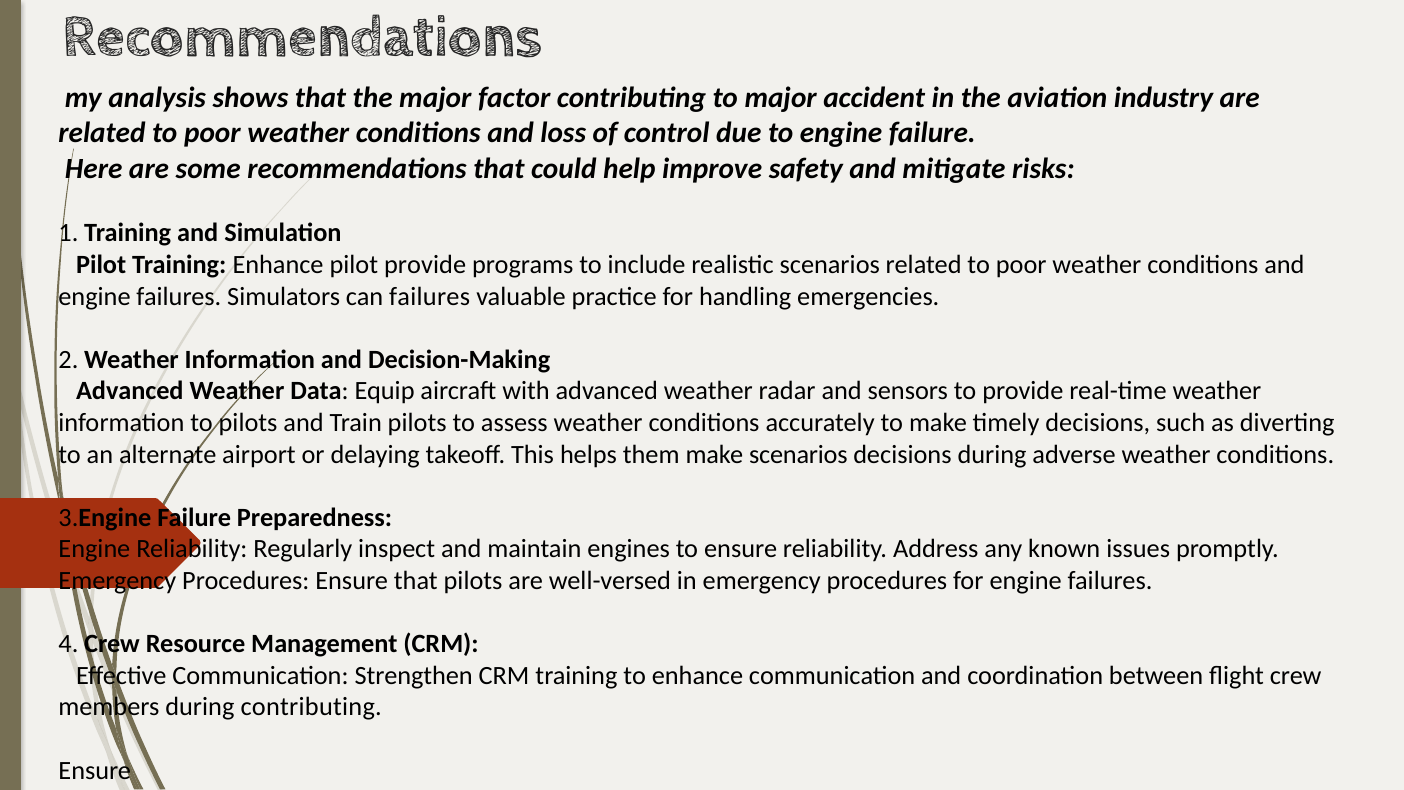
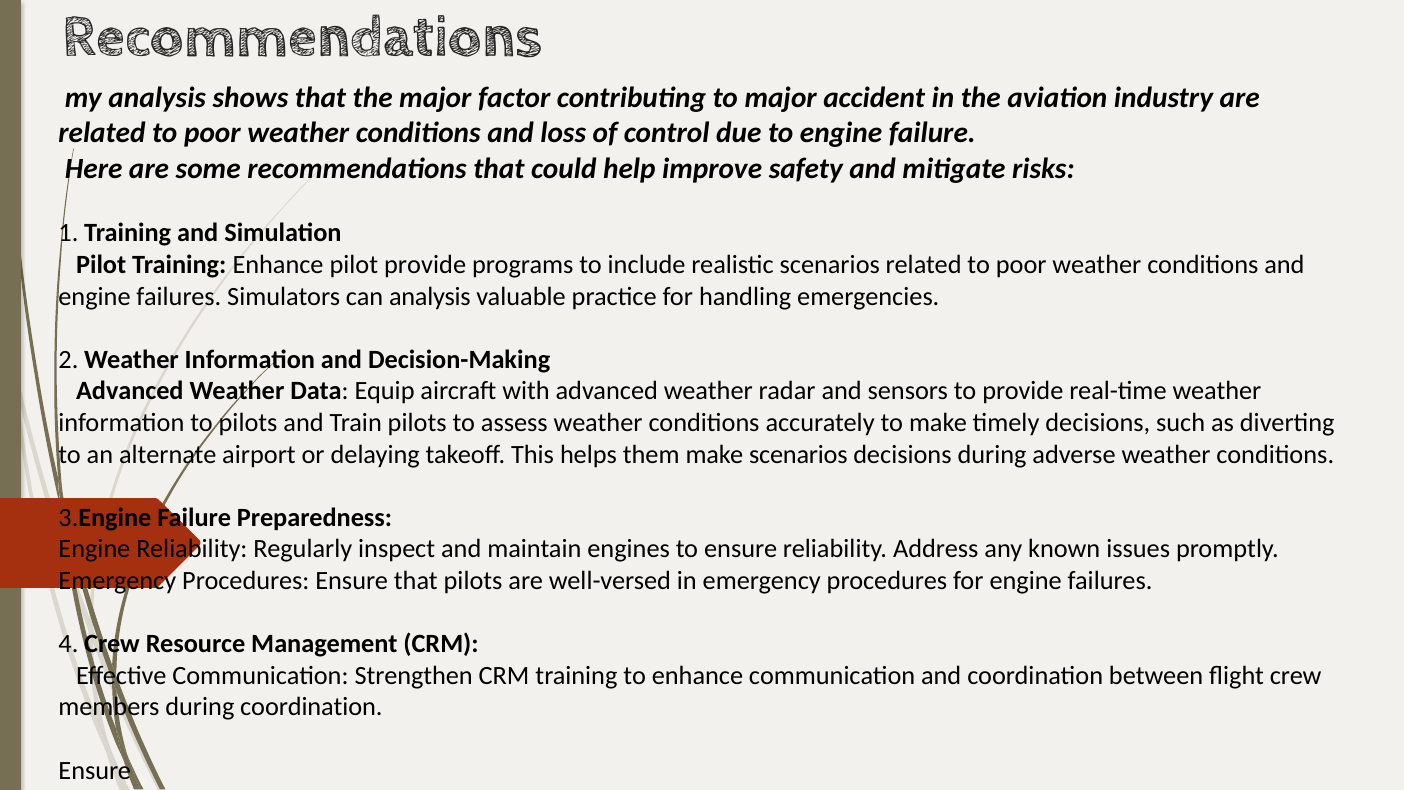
can failures: failures -> analysis
during contributing: contributing -> coordination
